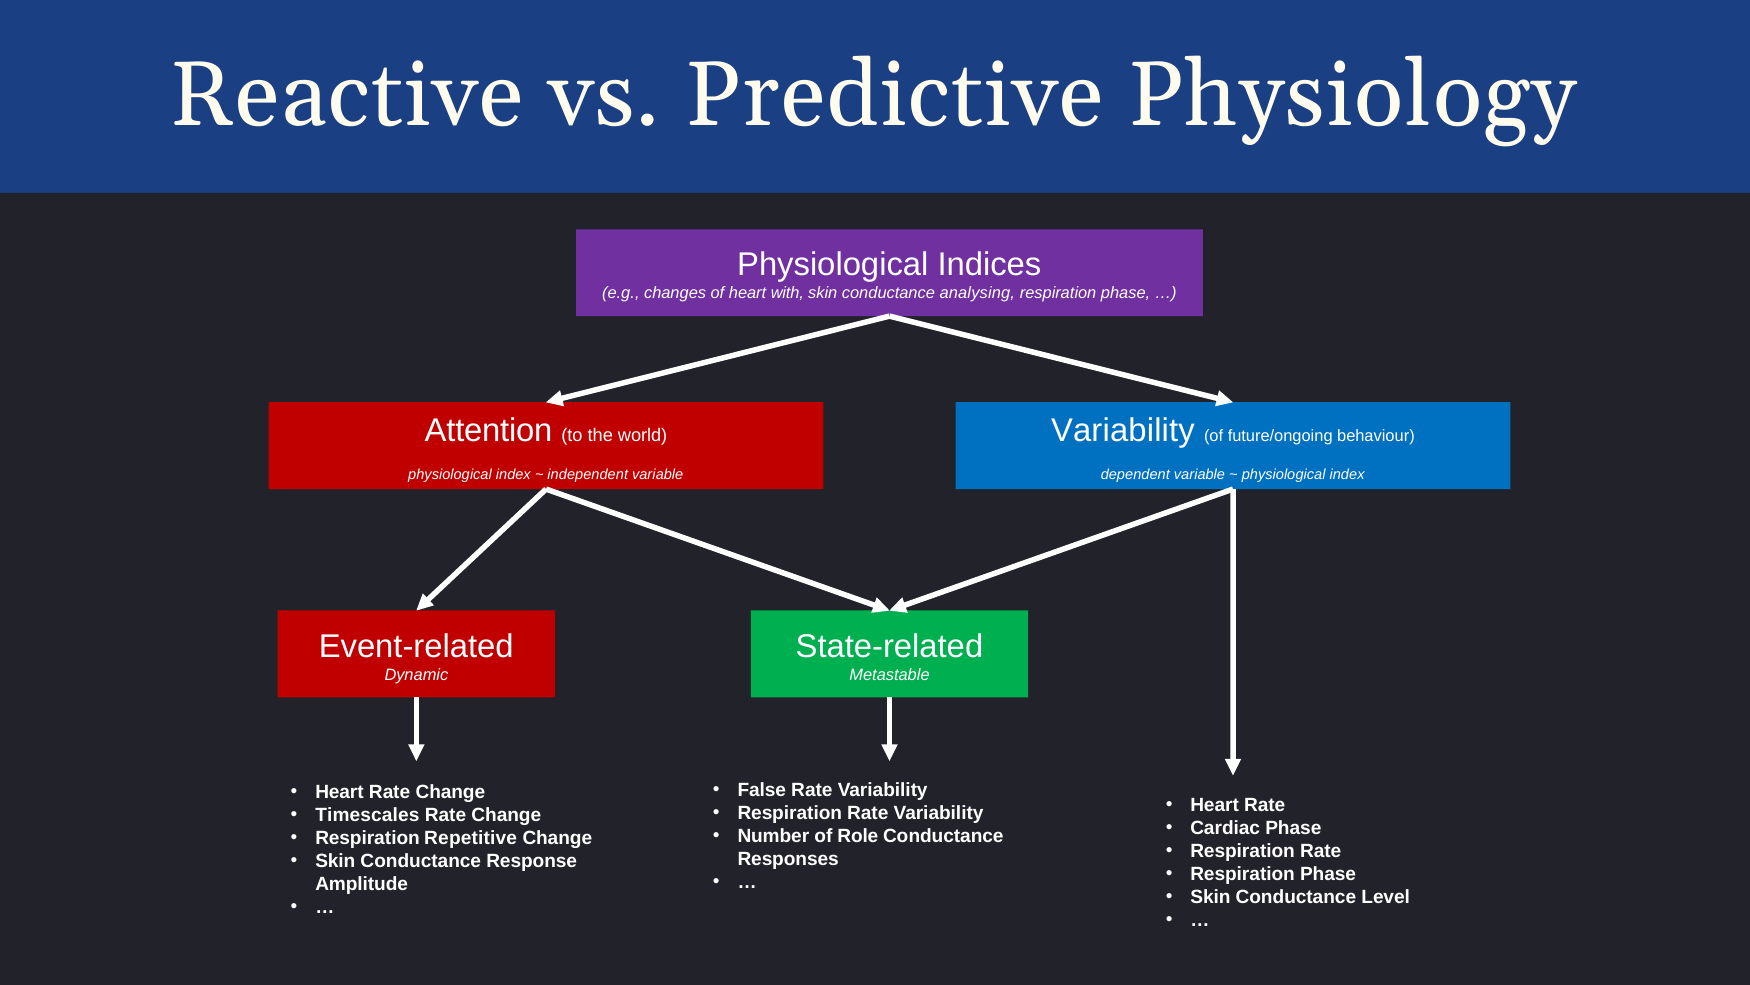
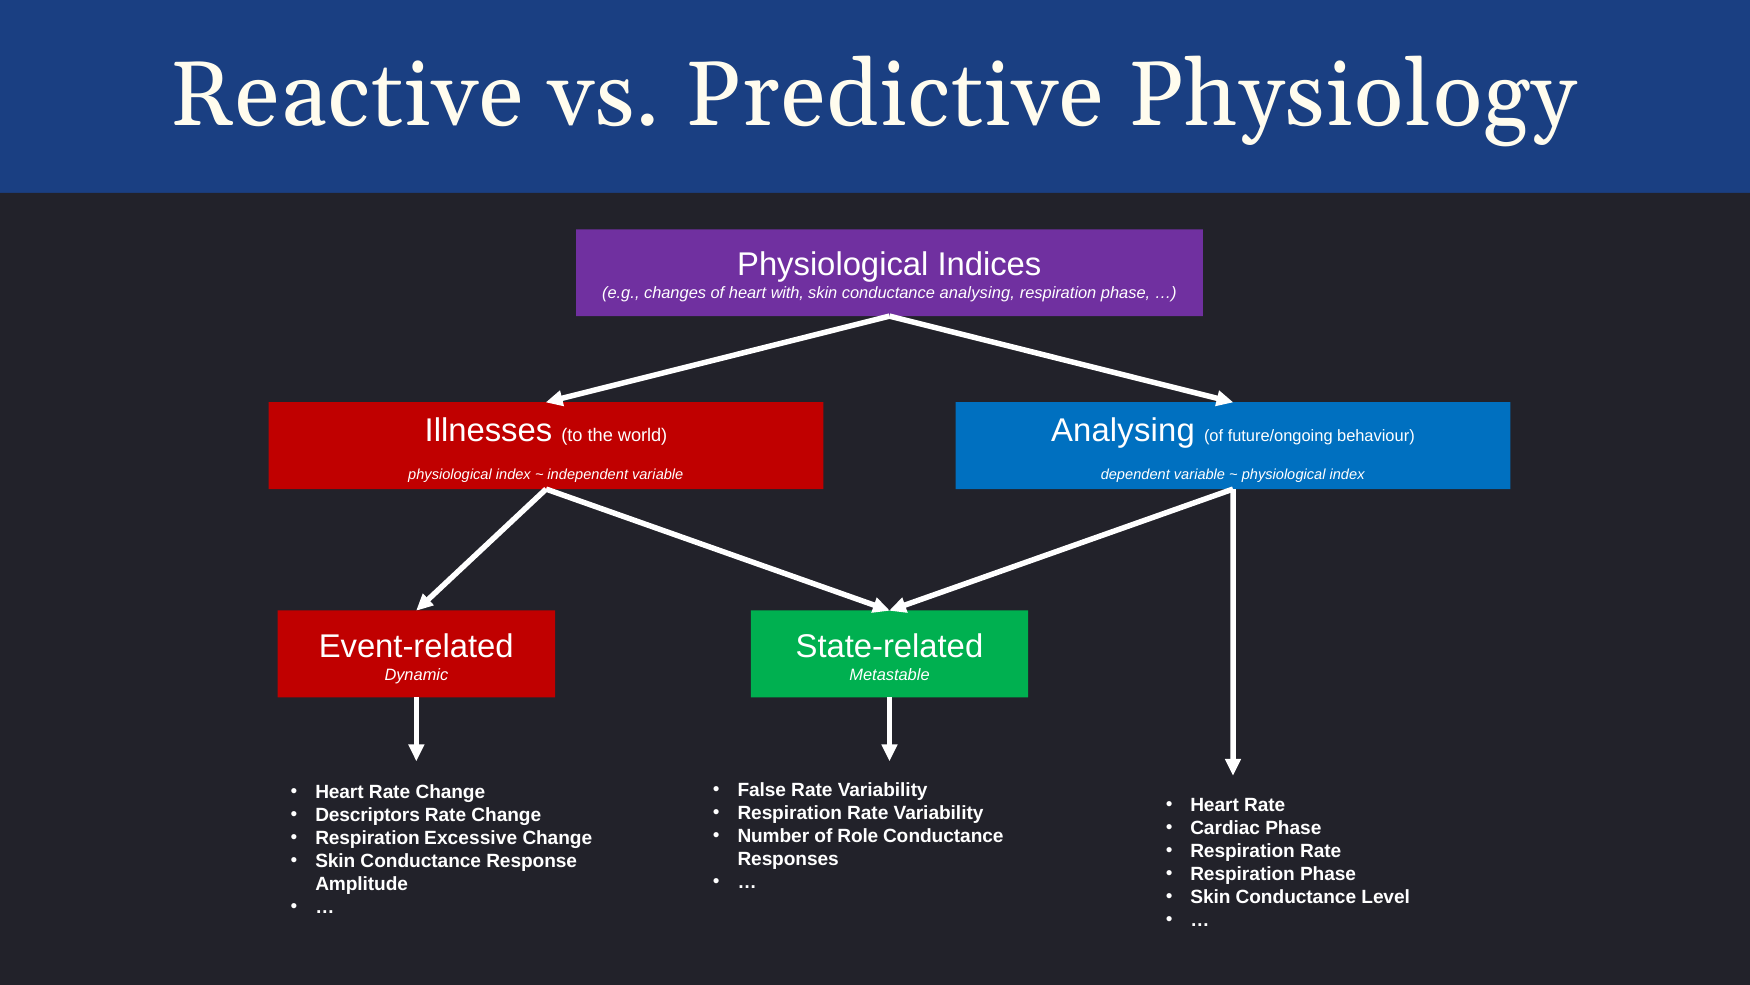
Attention: Attention -> Illnesses
Variability at (1123, 430): Variability -> Analysing
Timescales: Timescales -> Descriptors
Repetitive: Repetitive -> Excessive
